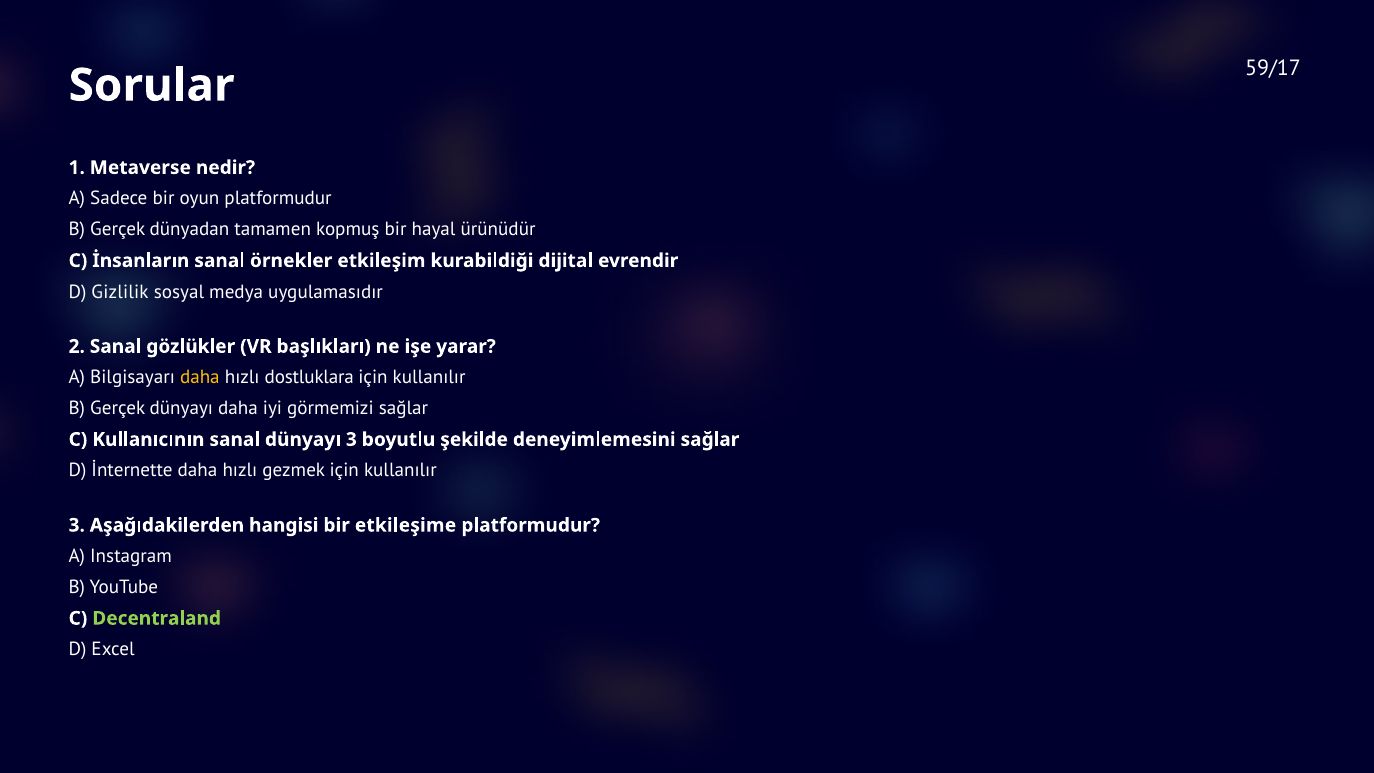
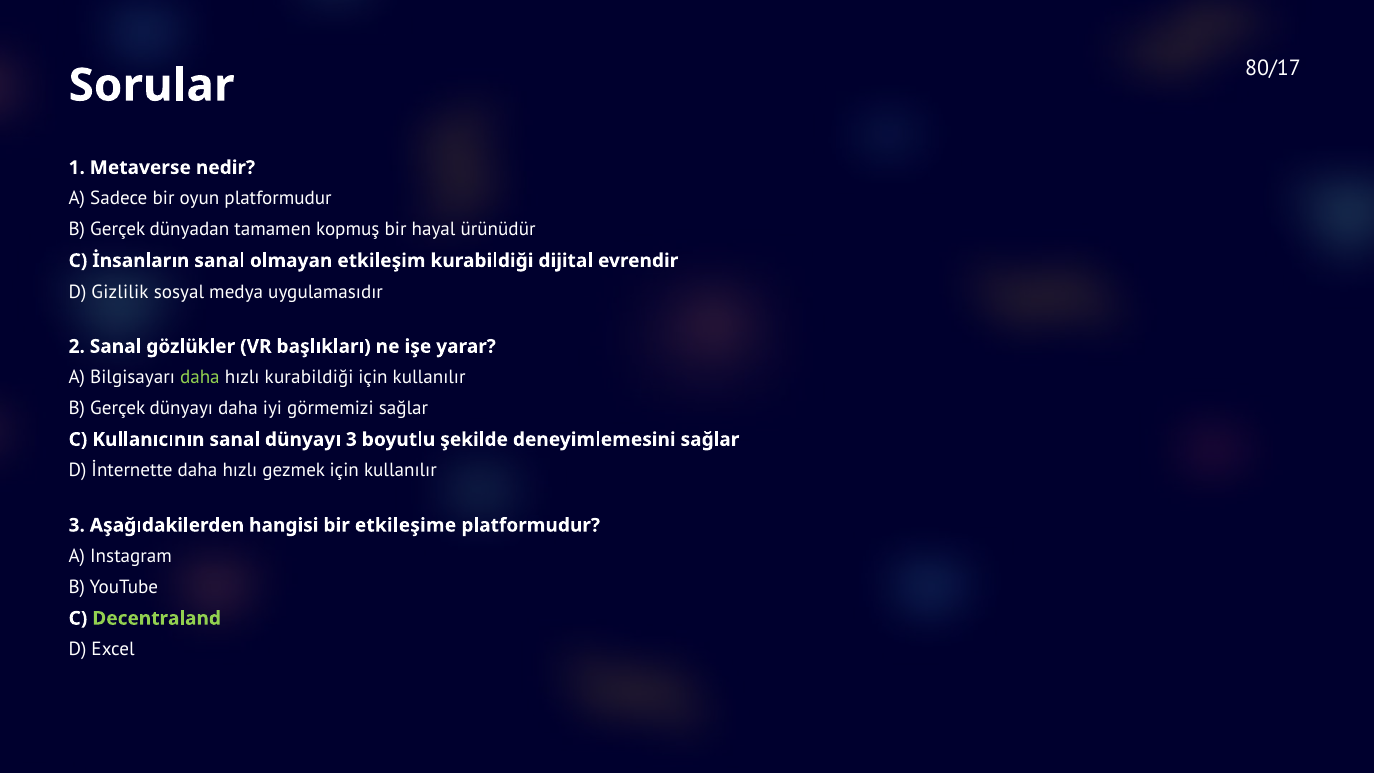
59/17: 59/17 -> 80/17
örnekler: örnekler -> olmayan
daha at (200, 377) colour: yellow -> light green
hızlı dostluklara: dostluklara -> kurabildiği
